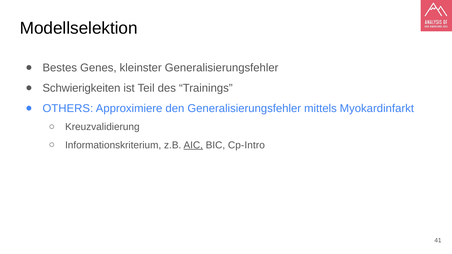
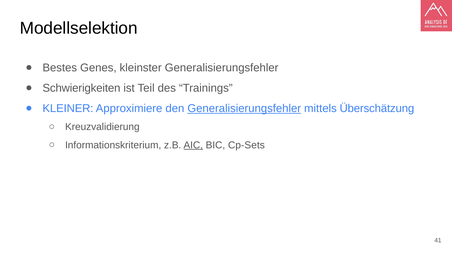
OTHERS: OTHERS -> KLEINER
Generalisierungsfehler at (244, 108) underline: none -> present
Myokardinfarkt: Myokardinfarkt -> Überschätzung
Cp-Intro: Cp-Intro -> Cp-Sets
